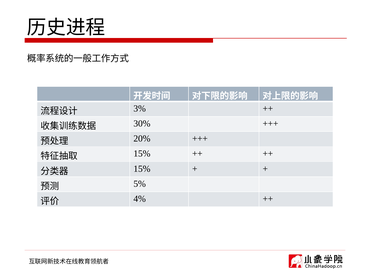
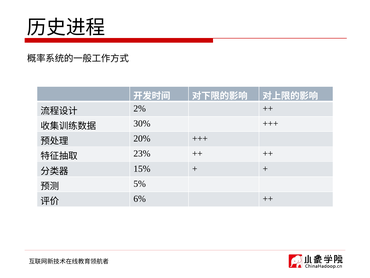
3%: 3% -> 2%
15% at (142, 153): 15% -> 23%
4%: 4% -> 6%
